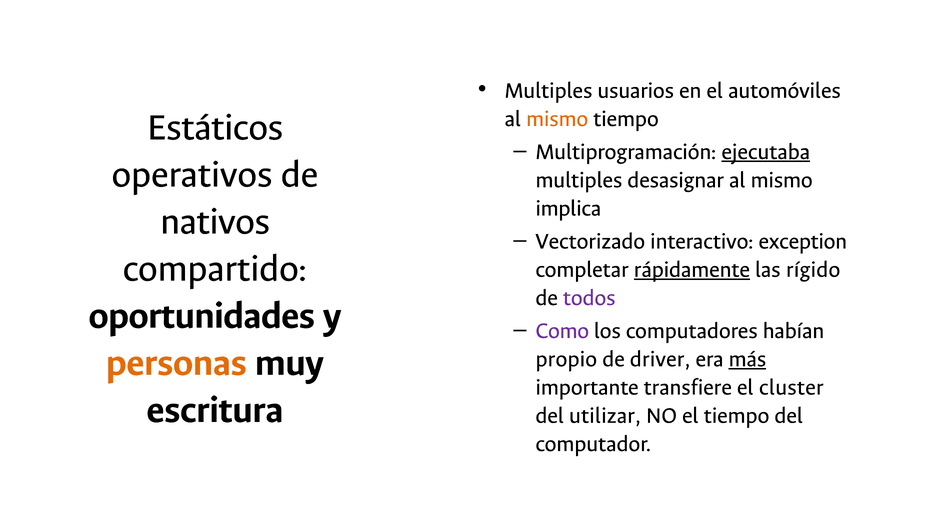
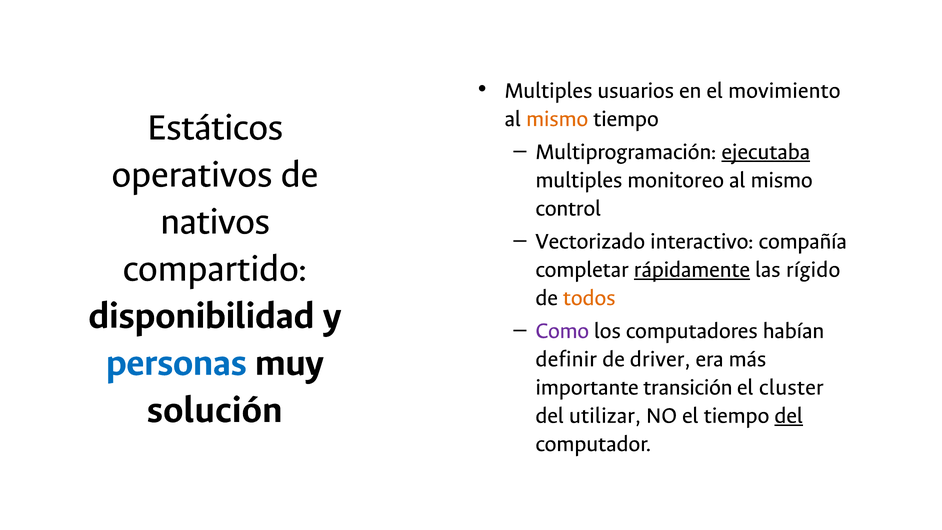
automóviles: automóviles -> movimiento
desasignar: desasignar -> monitoreo
implica: implica -> control
exception: exception -> compañía
todos colour: purple -> orange
oportunidades: oportunidades -> disponibilidad
personas colour: orange -> blue
propio: propio -> definir
más underline: present -> none
transfiere: transfiere -> transición
escritura: escritura -> solución
del at (789, 415) underline: none -> present
